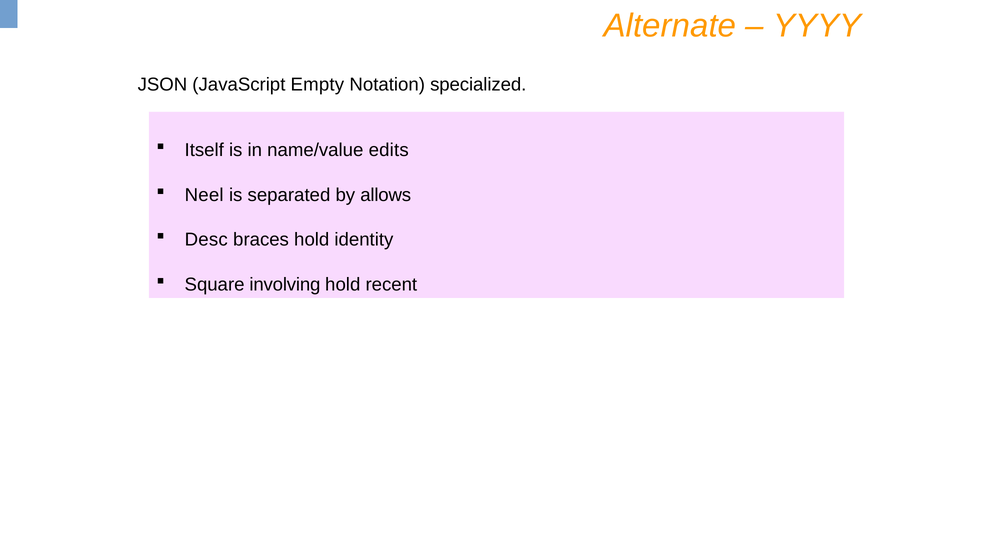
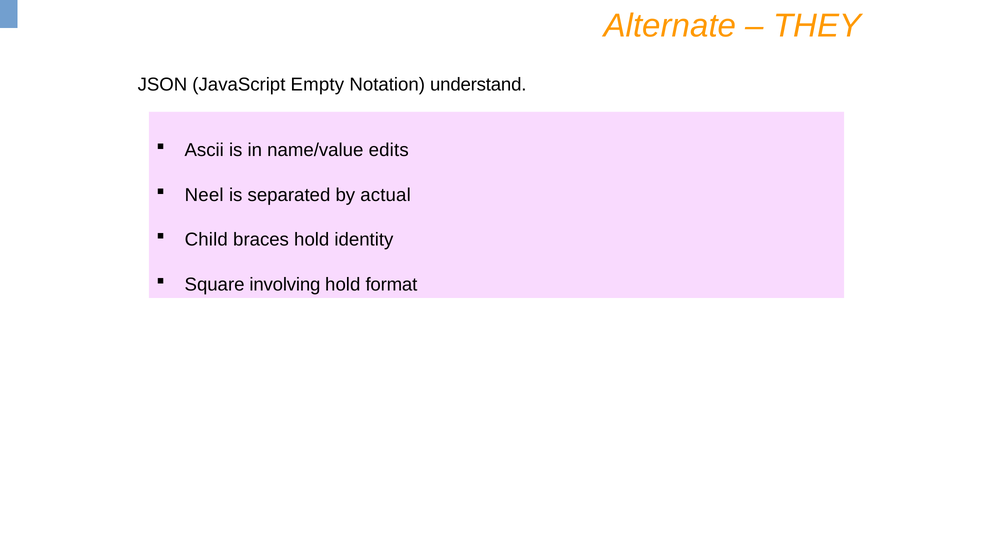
YYYY: YYYY -> THEY
specialized: specialized -> understand
Itself: Itself -> Ascii
allows: allows -> actual
Desc: Desc -> Child
recent: recent -> format
